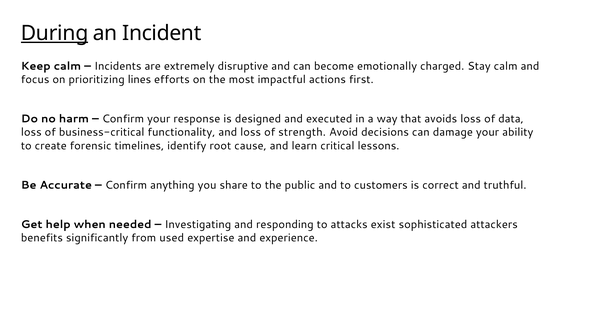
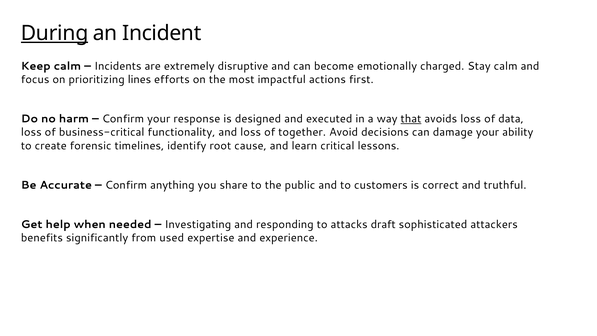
that underline: none -> present
strength: strength -> together
exist: exist -> draft
